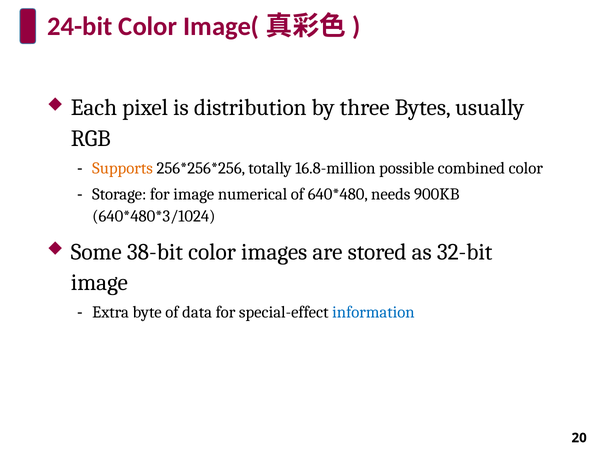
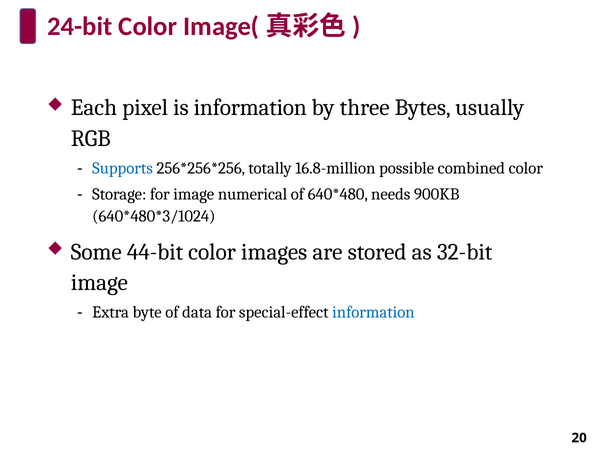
is distribution: distribution -> information
Supports colour: orange -> blue
38-bit: 38-bit -> 44-bit
